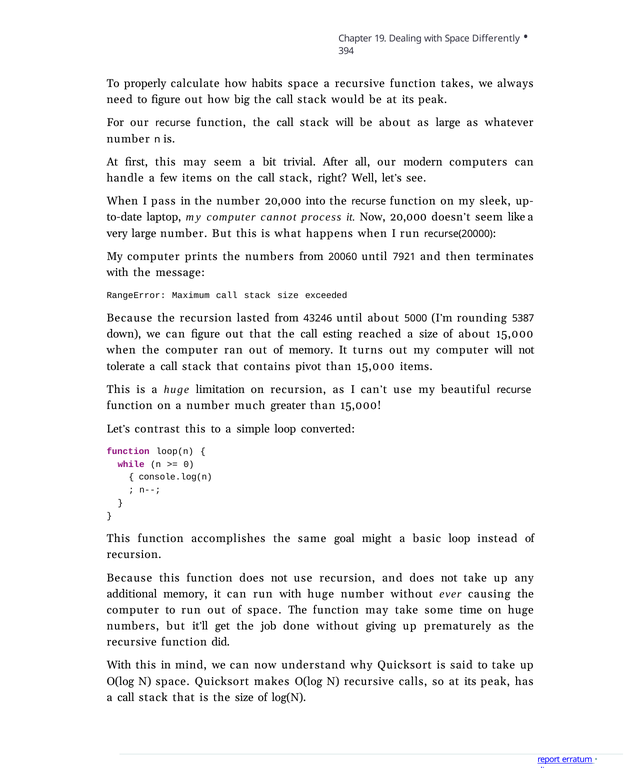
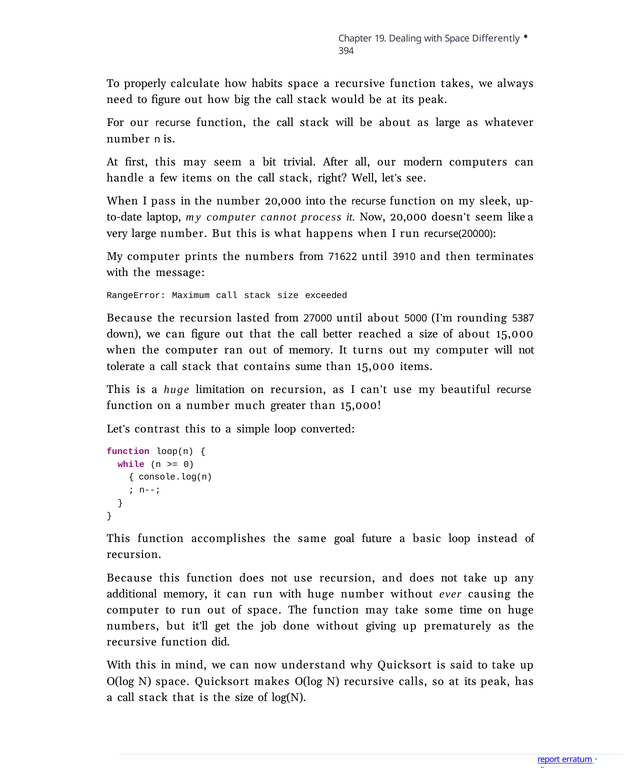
20060: 20060 -> 71622
7921: 7921 -> 3910
43246: 43246 -> 27000
esting: esting -> better
pivot: pivot -> sume
might: might -> future
